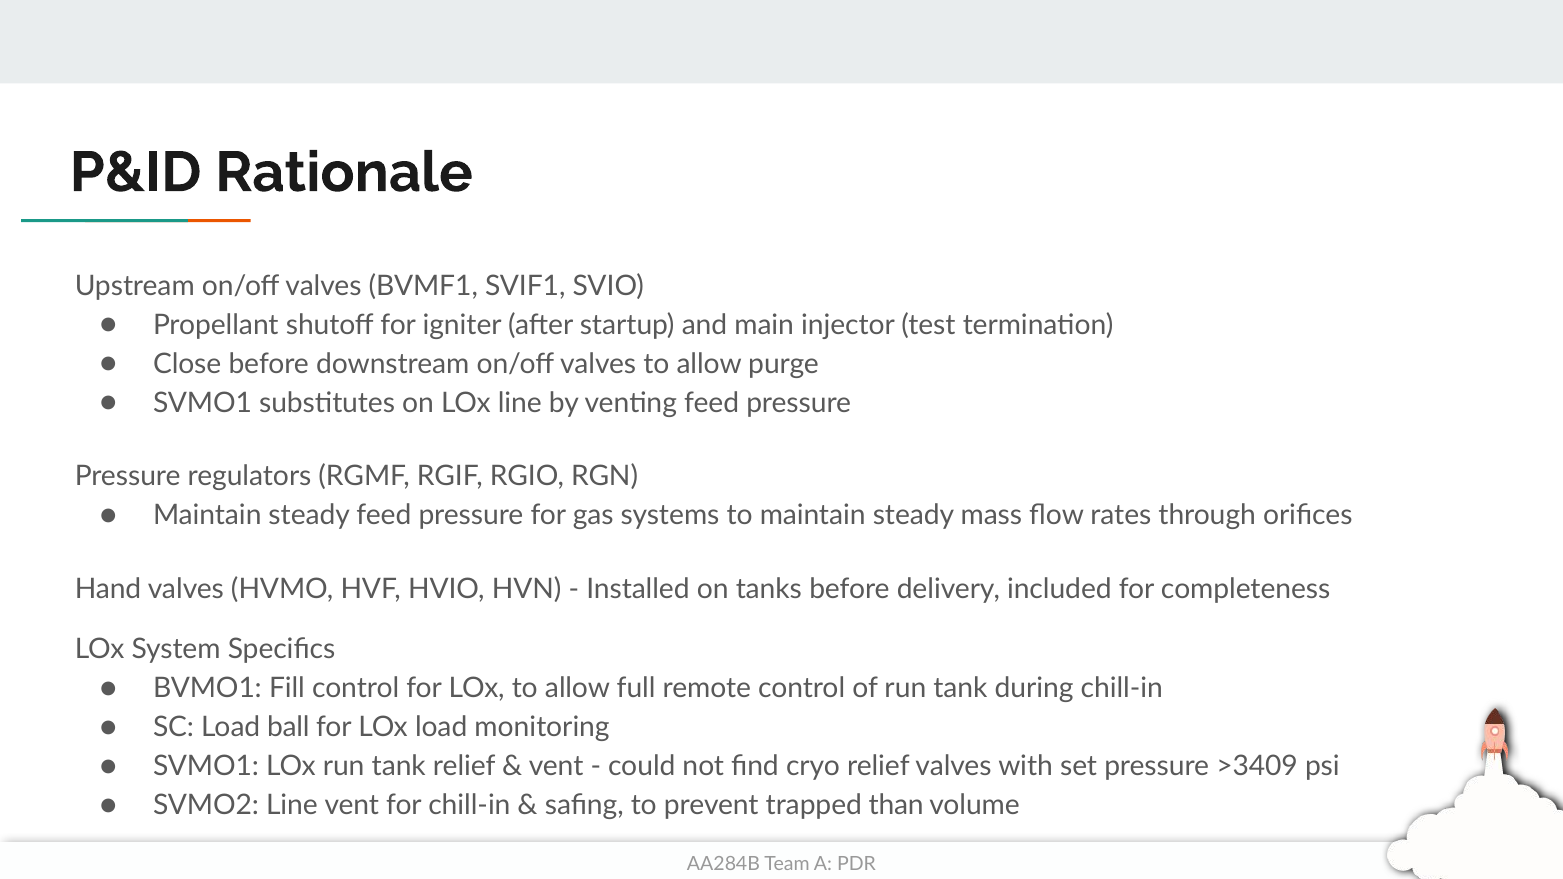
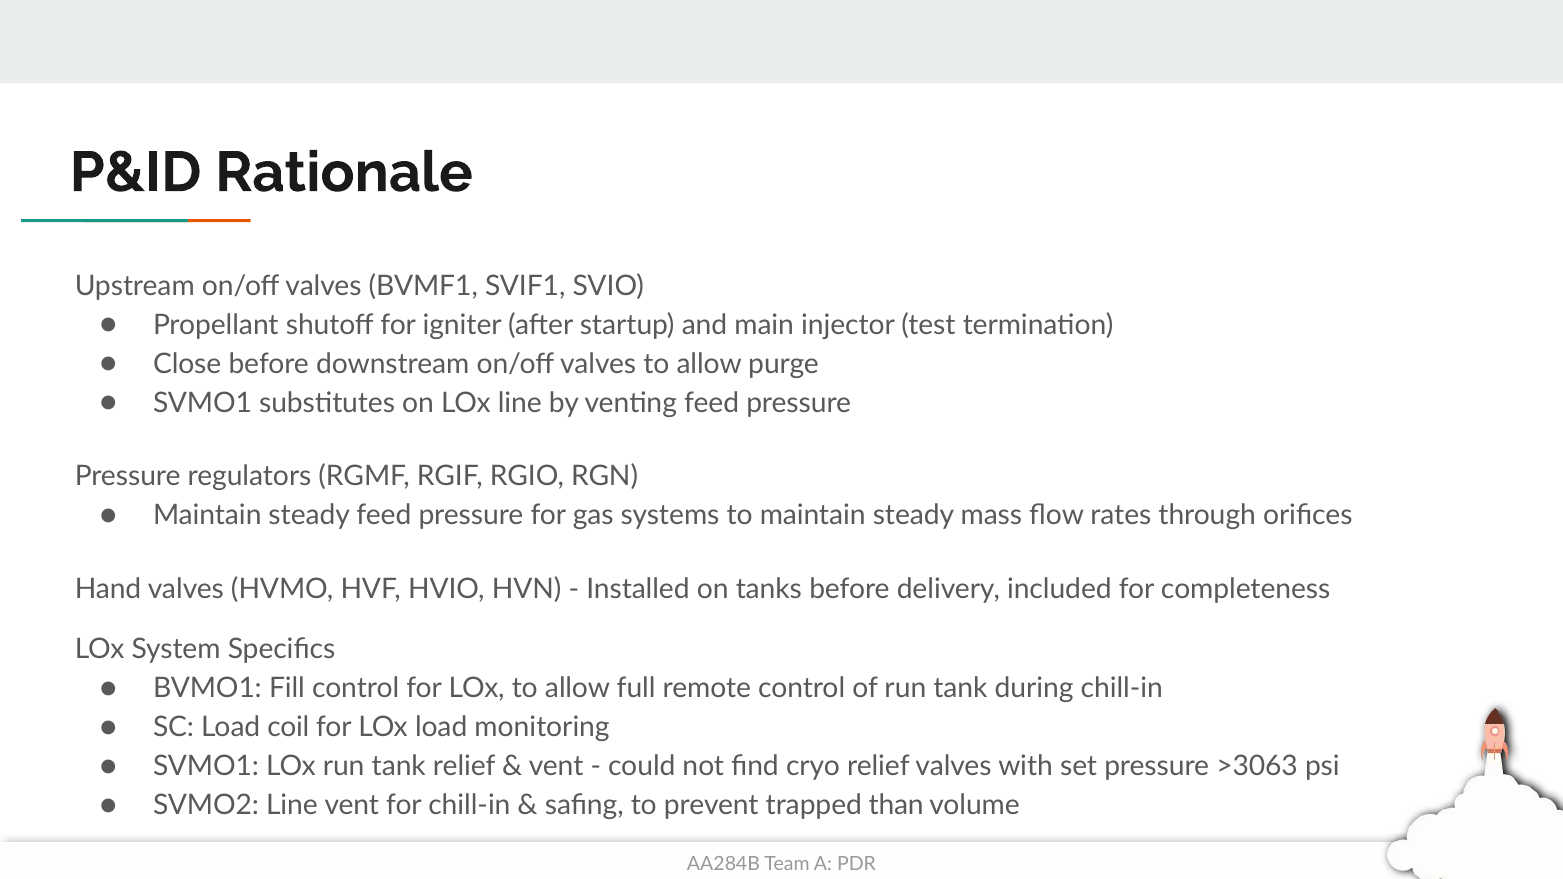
ball: ball -> coil
>3409: >3409 -> >3063
